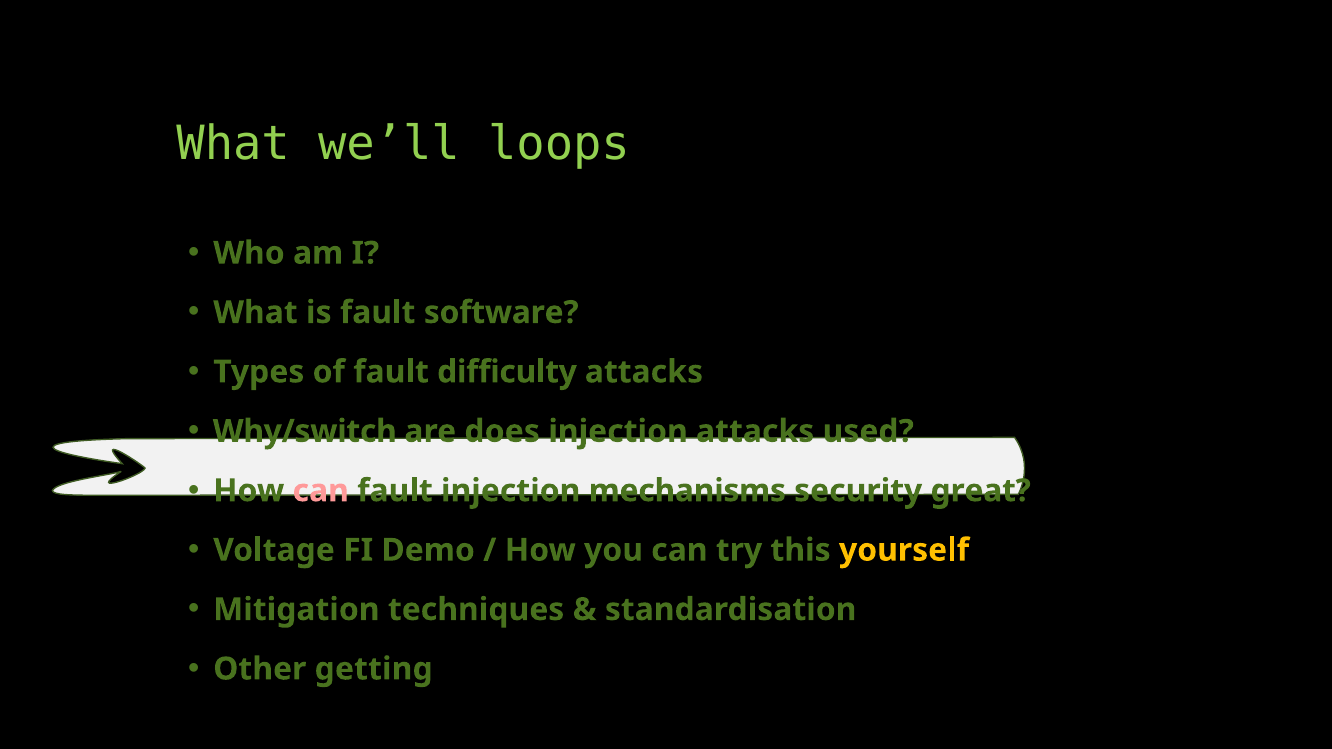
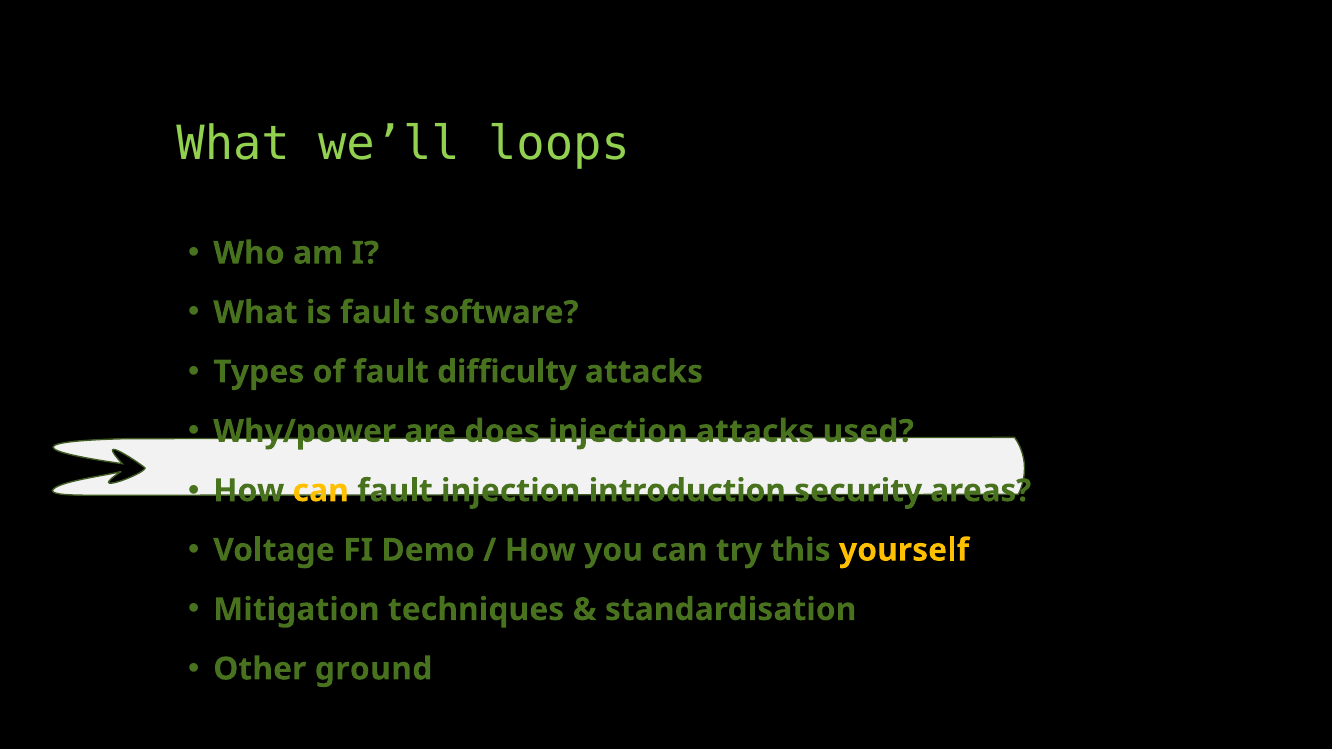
Why/switch: Why/switch -> Why/power
can at (321, 491) colour: pink -> yellow
mechanisms: mechanisms -> introduction
great: great -> areas
getting: getting -> ground
